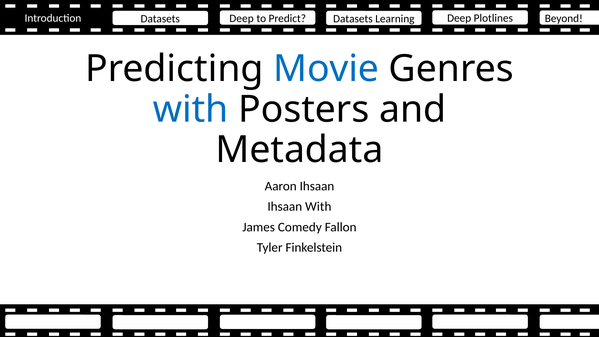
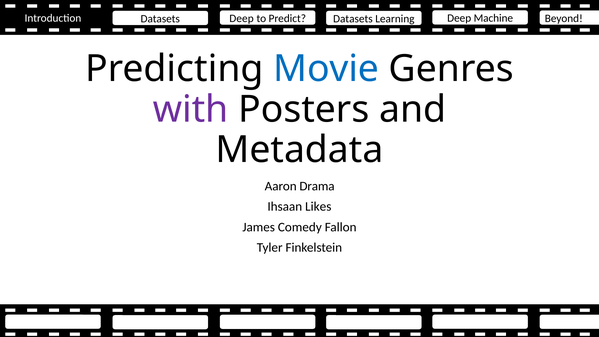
Plotlines: Plotlines -> Machine
with at (191, 109) colour: blue -> purple
Aaron Ihsaan: Ihsaan -> Drama
Ihsaan With: With -> Likes
